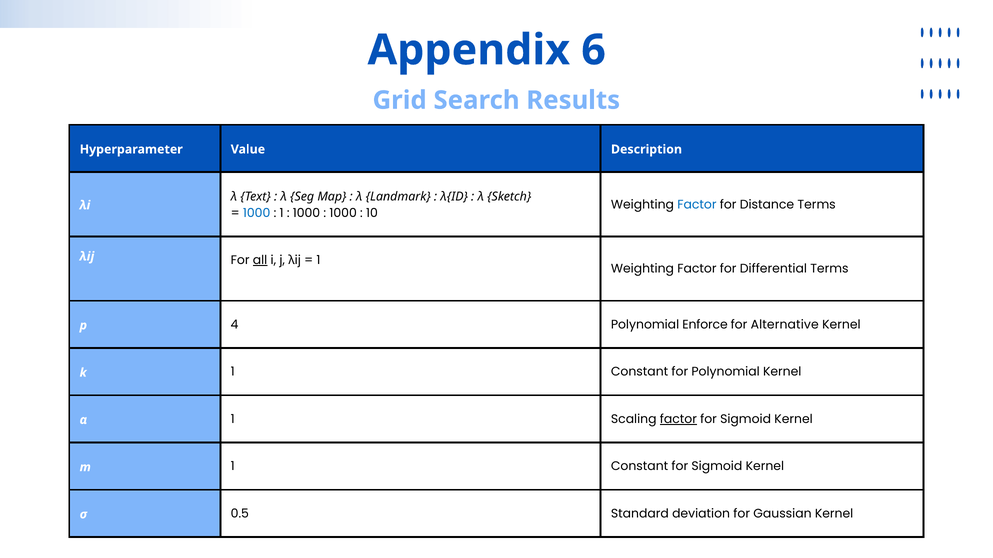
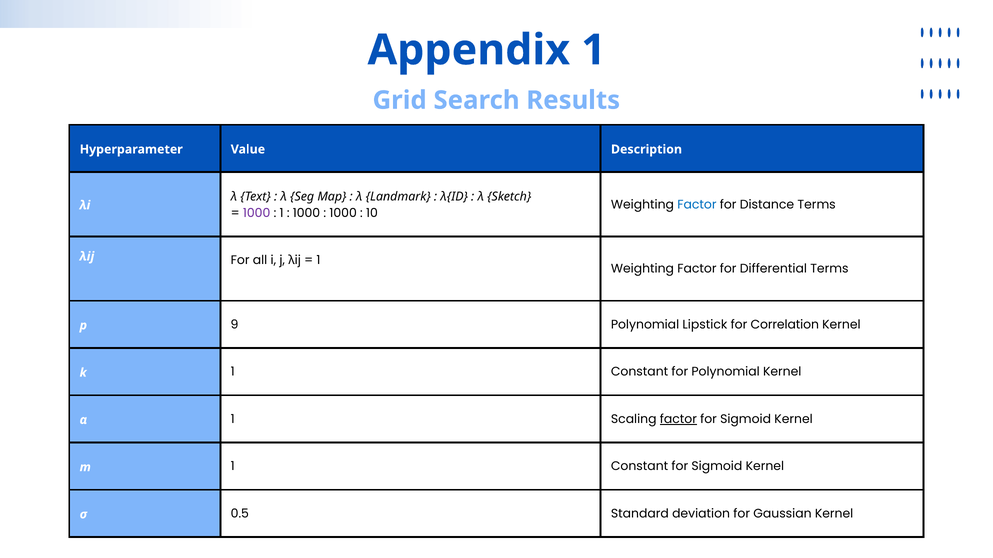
Appendix 6: 6 -> 1
1000 at (257, 213) colour: blue -> purple
all underline: present -> none
4: 4 -> 9
Enforce: Enforce -> Lipstick
Alternative: Alternative -> Correlation
